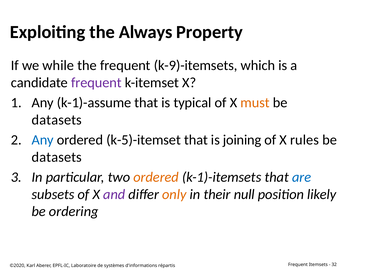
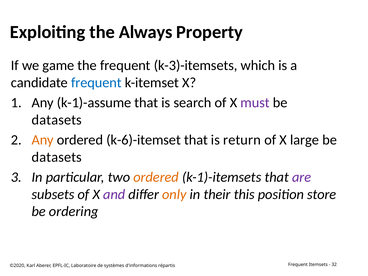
while: while -> game
k-9)-itemsets: k-9)-itemsets -> k-3)-itemsets
frequent at (96, 83) colour: purple -> blue
typical: typical -> search
must colour: orange -> purple
Any at (43, 140) colour: blue -> orange
k-5)-itemset: k-5)-itemset -> k-6)-itemset
joining: joining -> return
rules: rules -> large
are colour: blue -> purple
null: null -> this
likely: likely -> store
